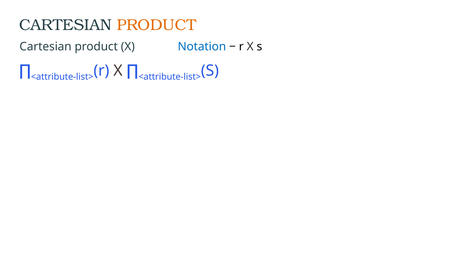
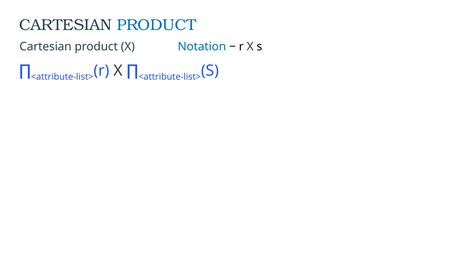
PRODUCT at (156, 25) colour: orange -> blue
